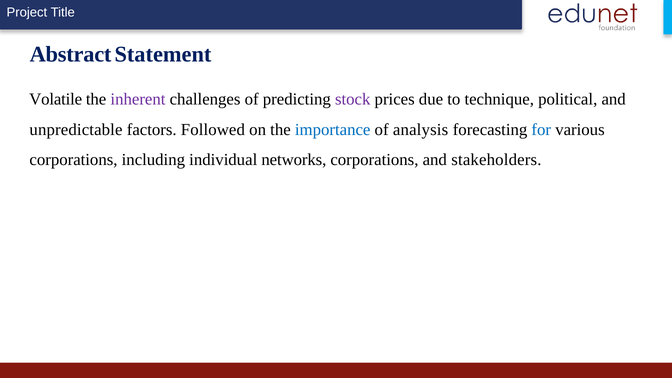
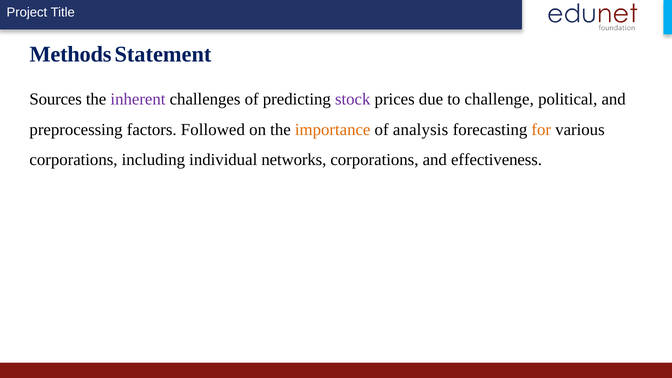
Abstract: Abstract -> Methods
Volatile: Volatile -> Sources
technique: technique -> challenge
unpredictable: unpredictable -> preprocessing
importance colour: blue -> orange
for colour: blue -> orange
stakeholders: stakeholders -> effectiveness
